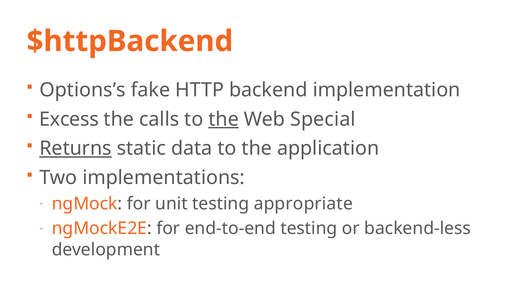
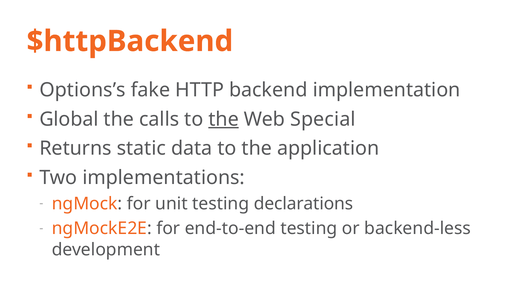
Excess: Excess -> Global
Returns underline: present -> none
appropriate: appropriate -> declarations
